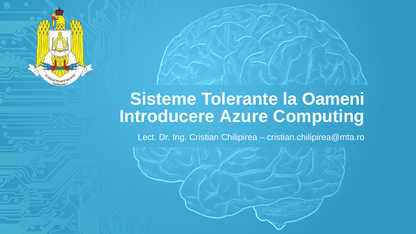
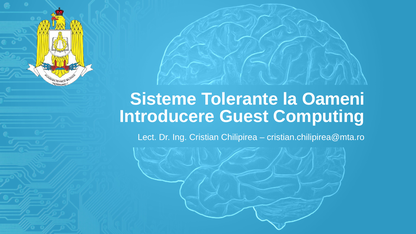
Azure: Azure -> Guest
